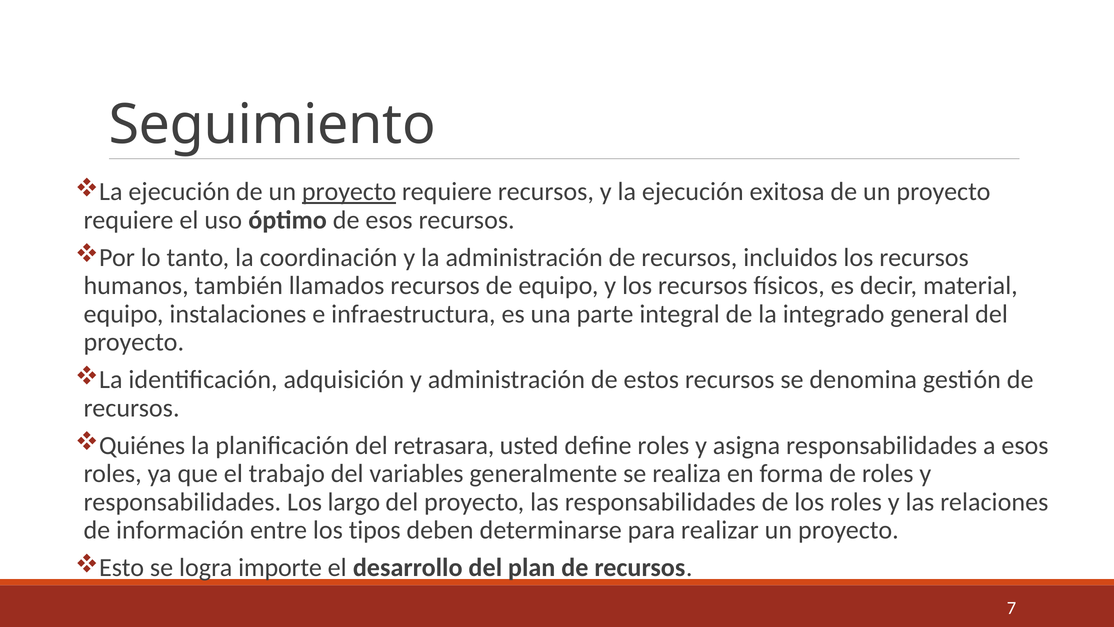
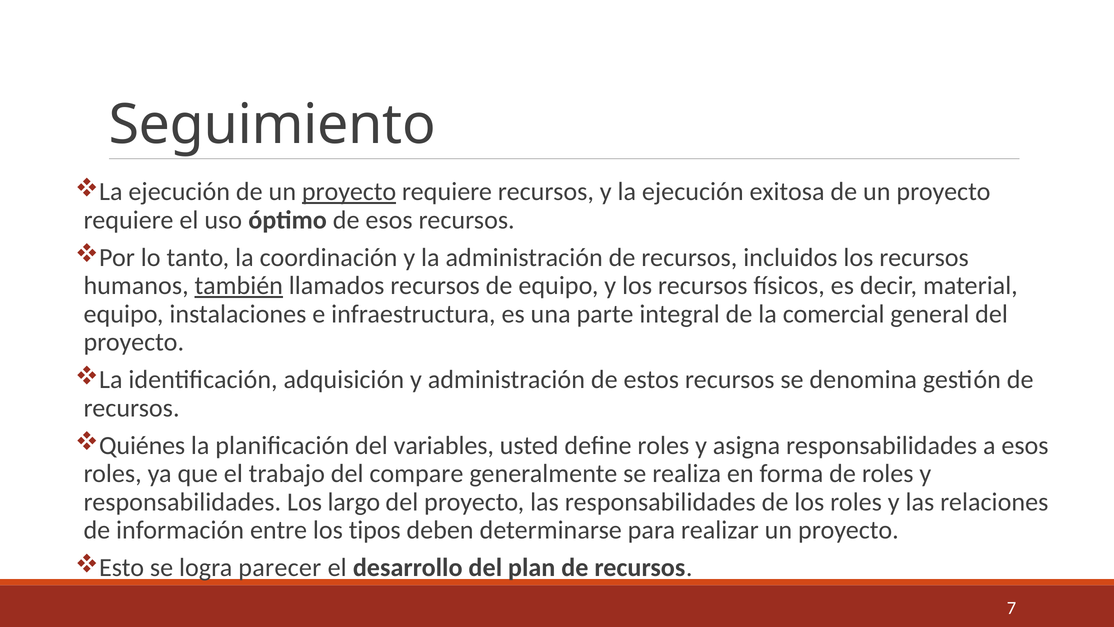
también underline: none -> present
integrado: integrado -> comercial
retrasara: retrasara -> variables
variables: variables -> compare
importe: importe -> parecer
